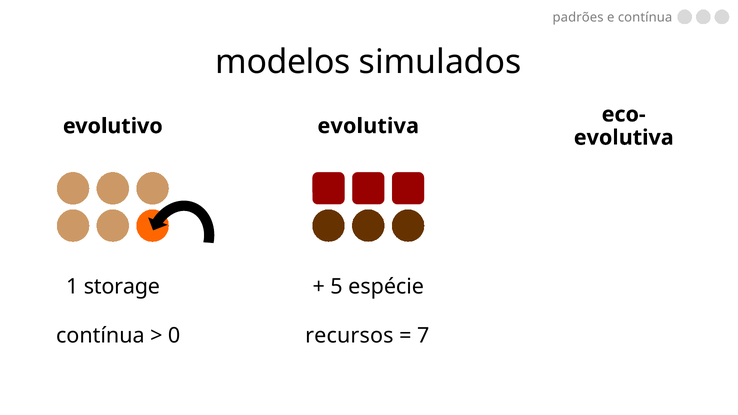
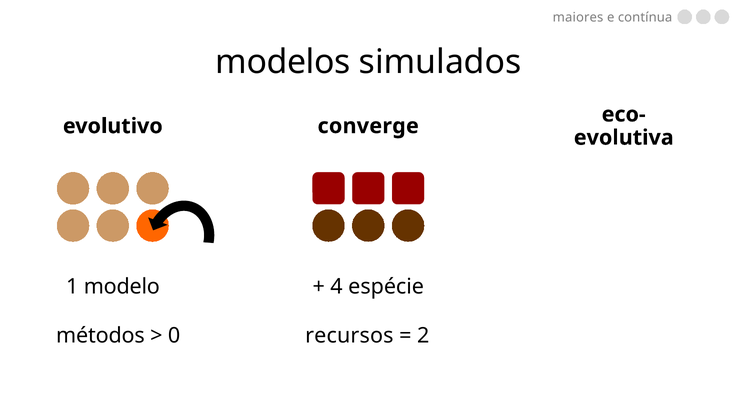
padrões: padrões -> maiores
evolutivo evolutiva: evolutiva -> converge
storage: storage -> modelo
5: 5 -> 4
contínua at (100, 336): contínua -> métodos
7: 7 -> 2
